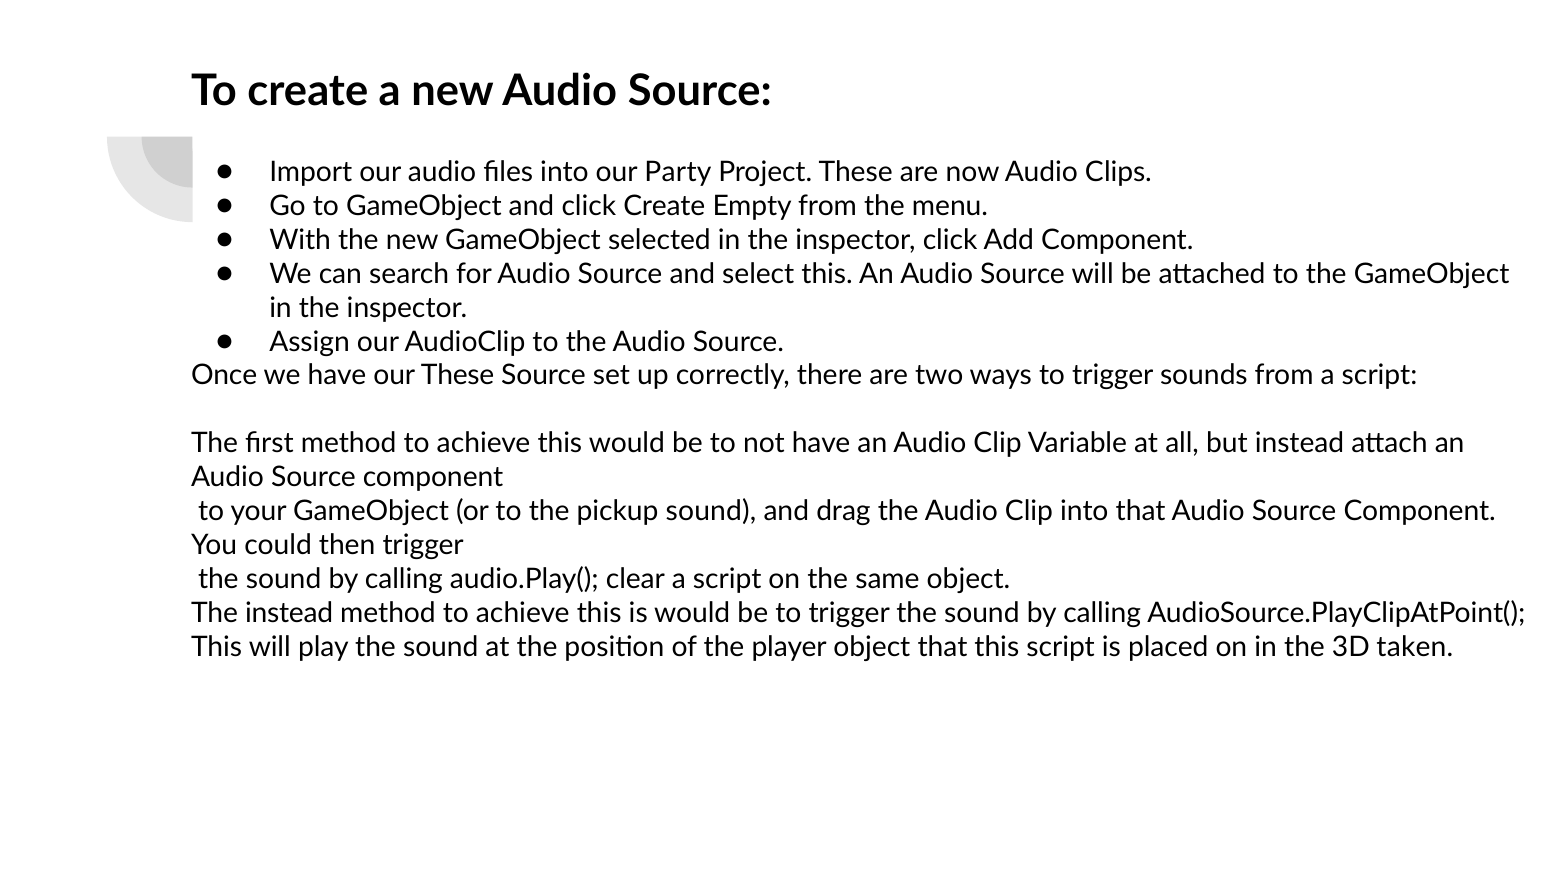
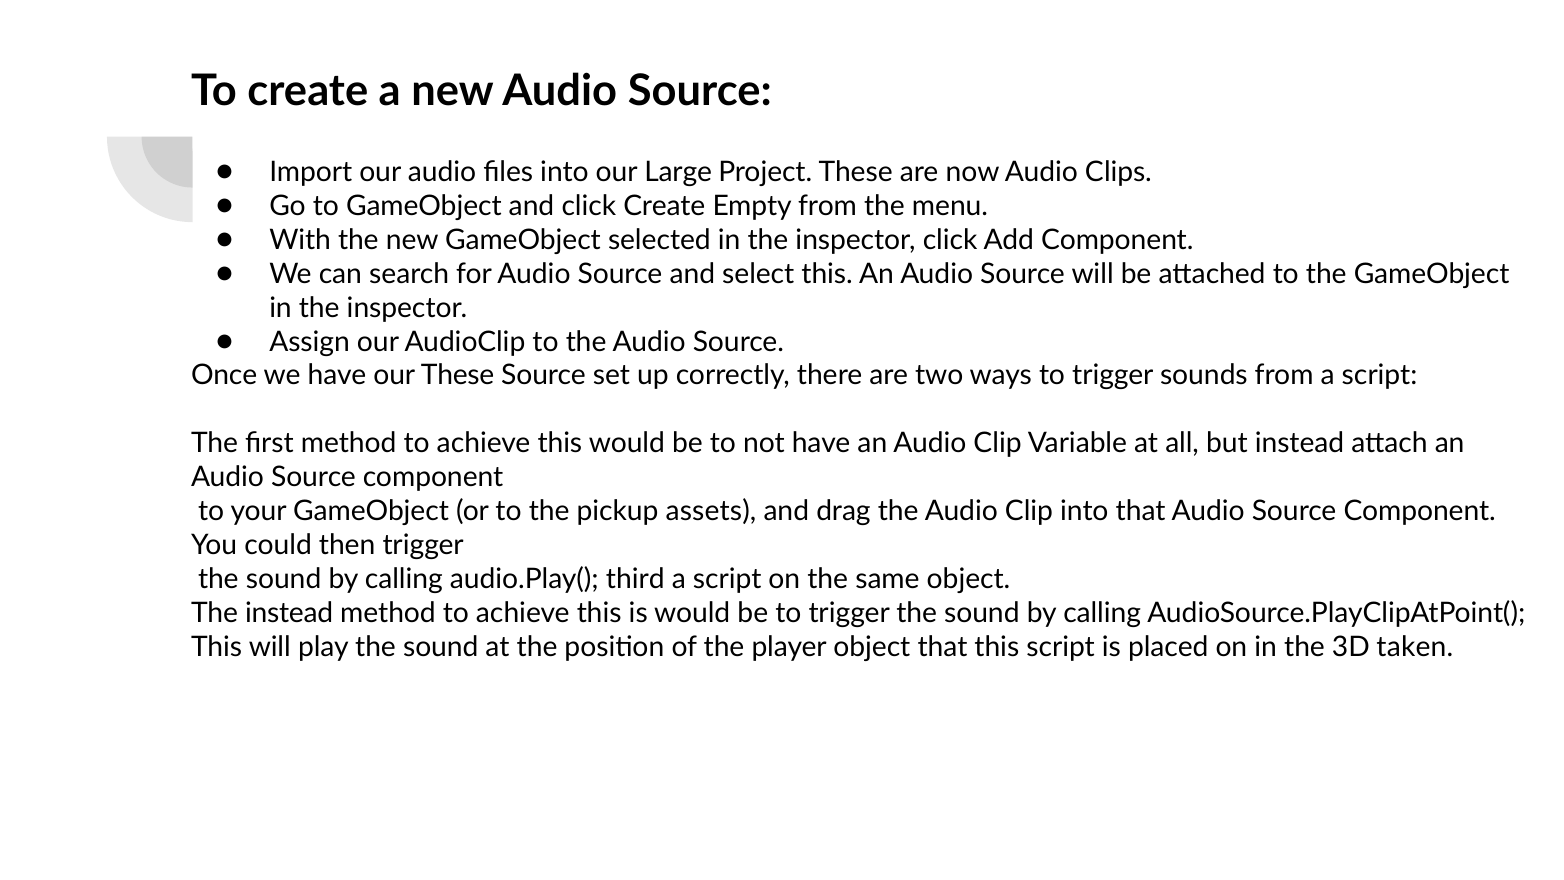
Party: Party -> Large
pickup sound: sound -> assets
clear: clear -> third
